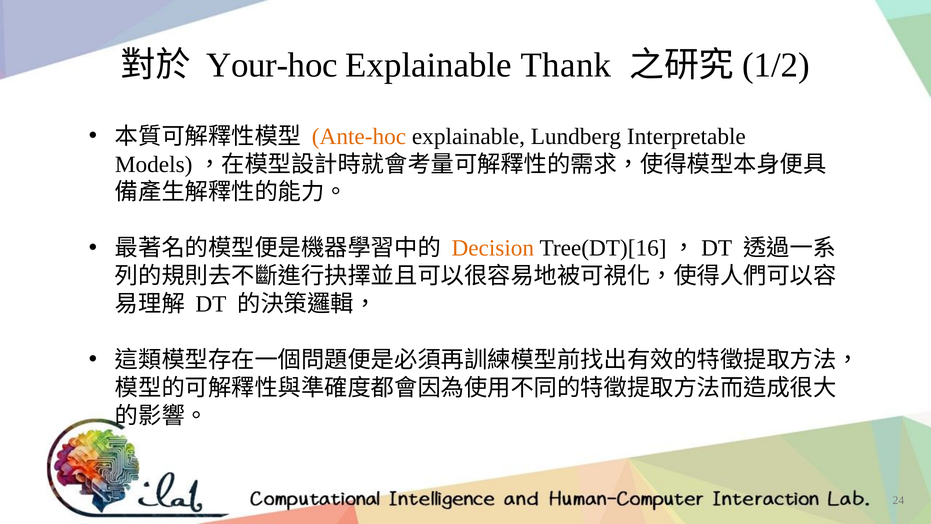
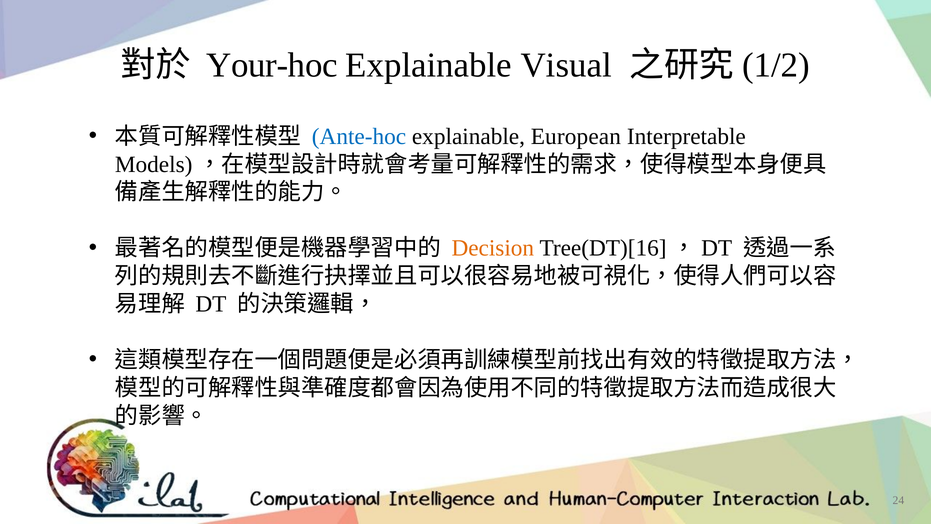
Thank: Thank -> Visual
Ante-hoc colour: orange -> blue
Lundberg: Lundberg -> European
